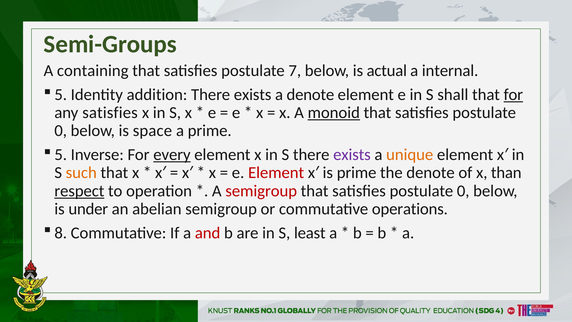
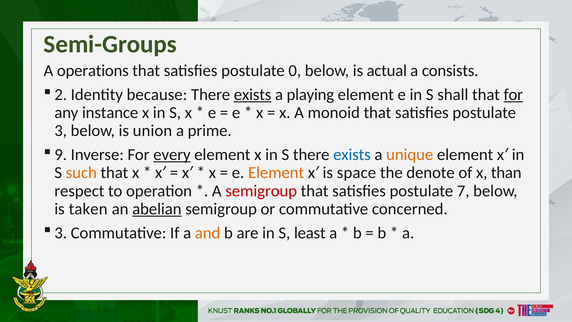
containing: containing -> operations
7: 7 -> 0
internal: internal -> consists
5 at (61, 95): 5 -> 2
addition: addition -> because
exists at (253, 95) underline: none -> present
a denote: denote -> playing
any satisfies: satisfies -> instance
monoid underline: present -> none
0 at (61, 131): 0 -> 3
space: space -> union
5 at (61, 155): 5 -> 9
exists at (352, 155) colour: purple -> blue
Element at (276, 173) colour: red -> orange
is prime: prime -> space
respect underline: present -> none
0 at (463, 191): 0 -> 7
under: under -> taken
abelian underline: none -> present
operations: operations -> concerned
8 at (61, 233): 8 -> 3
and colour: red -> orange
